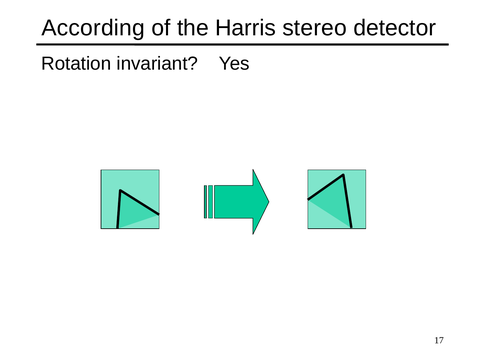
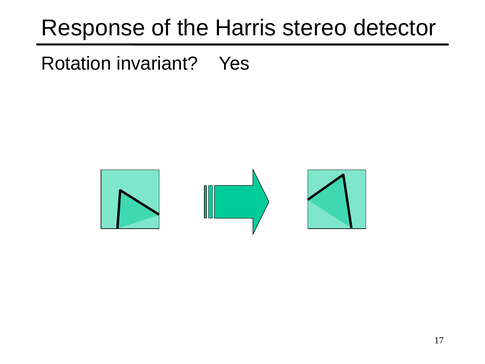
According: According -> Response
